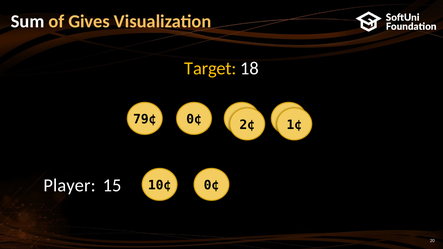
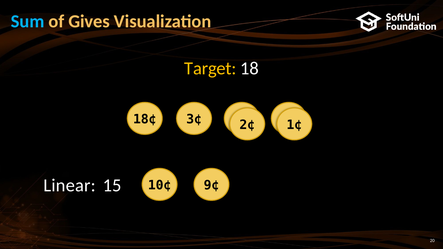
Sum colour: white -> light blue
79¢: 79¢ -> 18¢
0¢ at (194, 119): 0¢ -> 3¢
Player: Player -> Linear
10¢ 0¢: 0¢ -> 9¢
